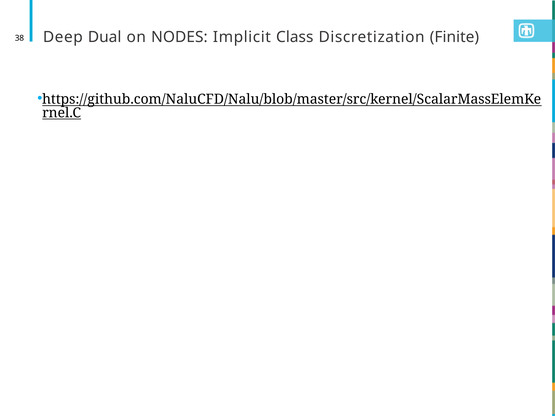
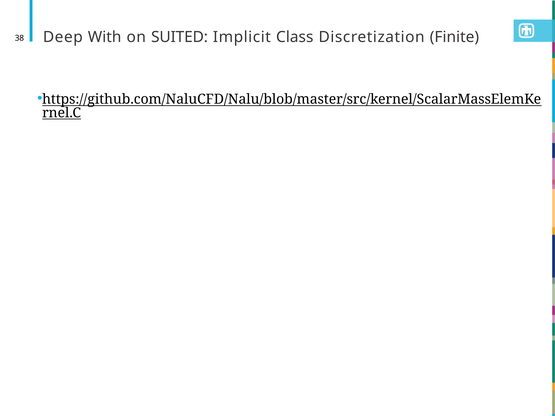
Dual: Dual -> With
NODES: NODES -> SUITED
